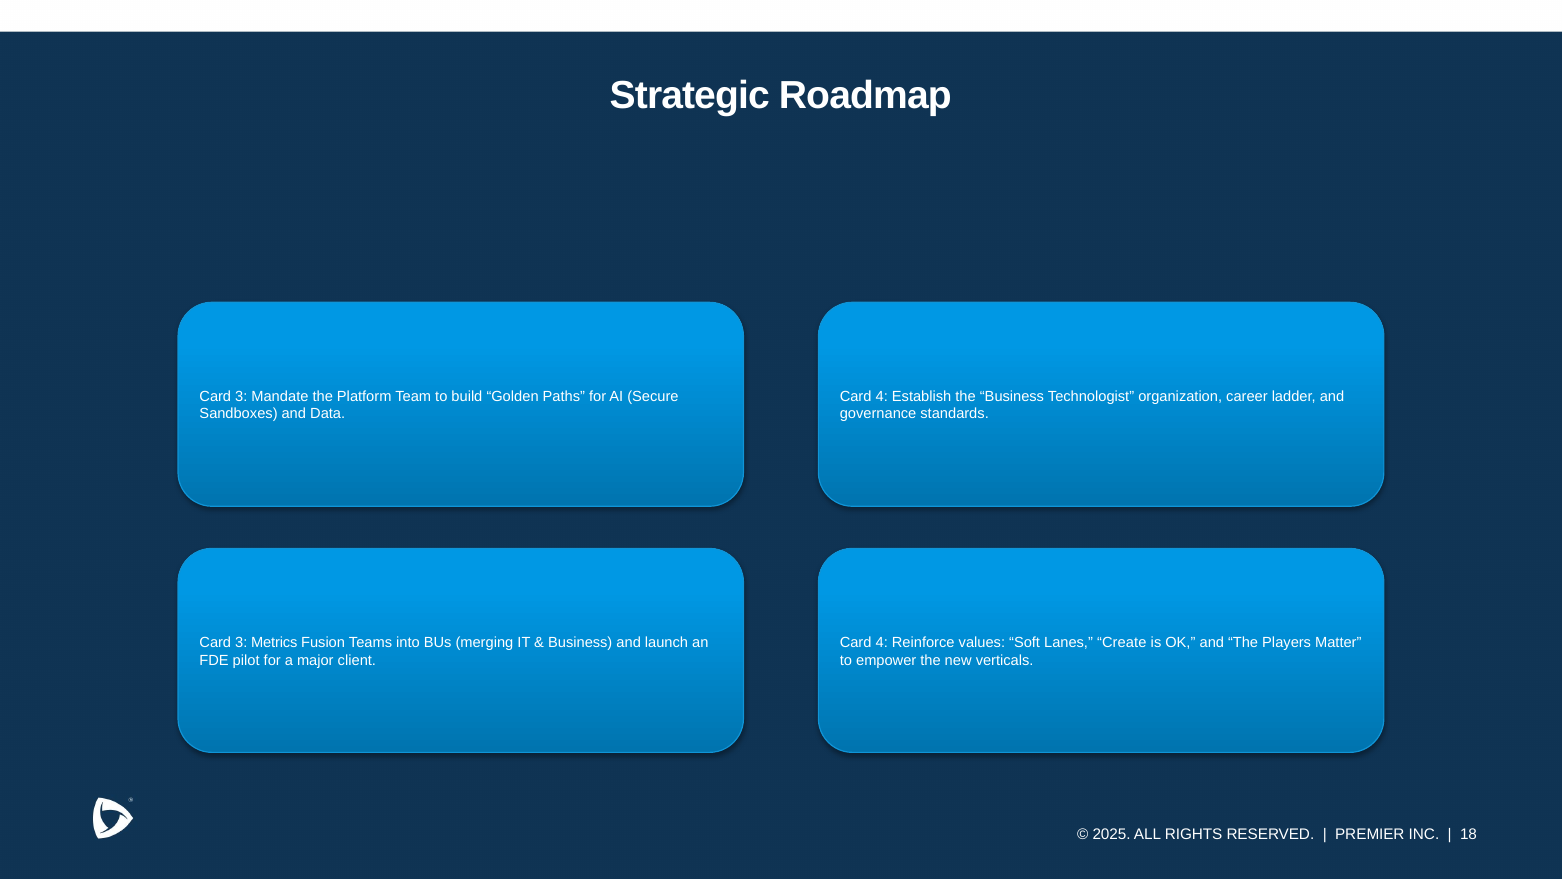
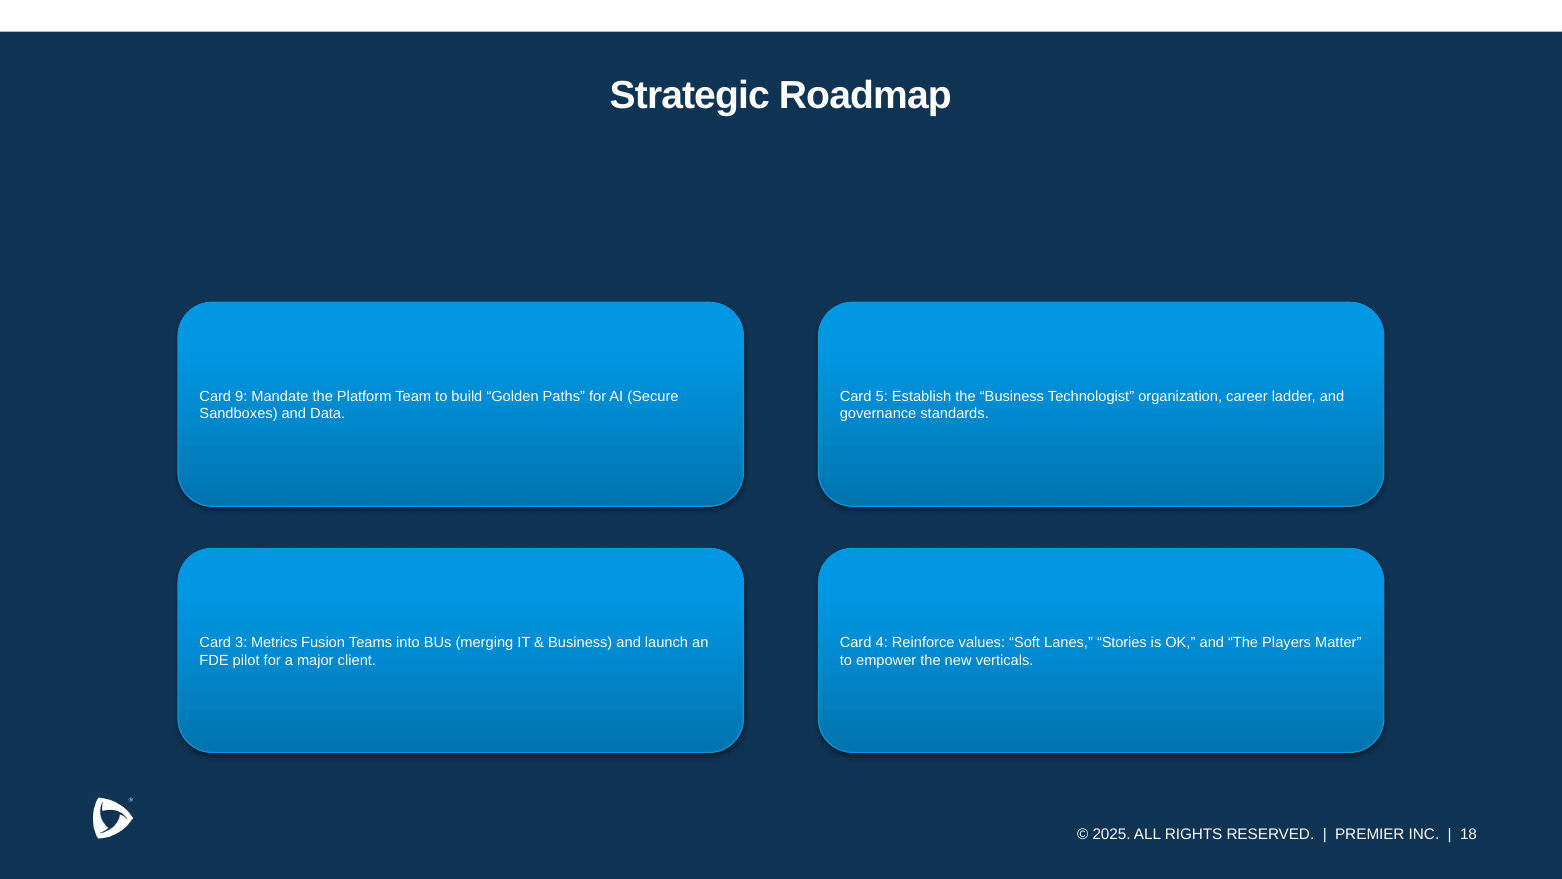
3 at (241, 396): 3 -> 9
4 at (882, 396): 4 -> 5
Create: Create -> Stories
